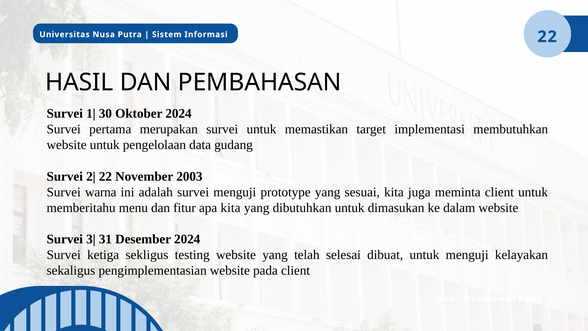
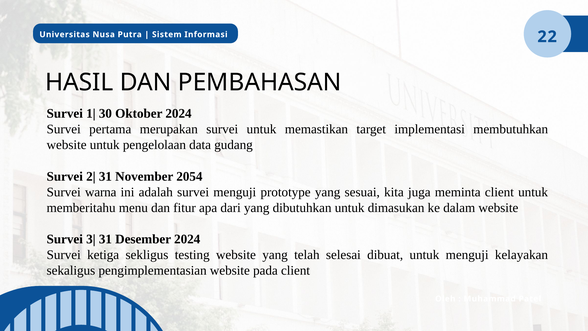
22 at (105, 176): 22 -> 31
2003: 2003 -> 2054
apa kita: kita -> dari
